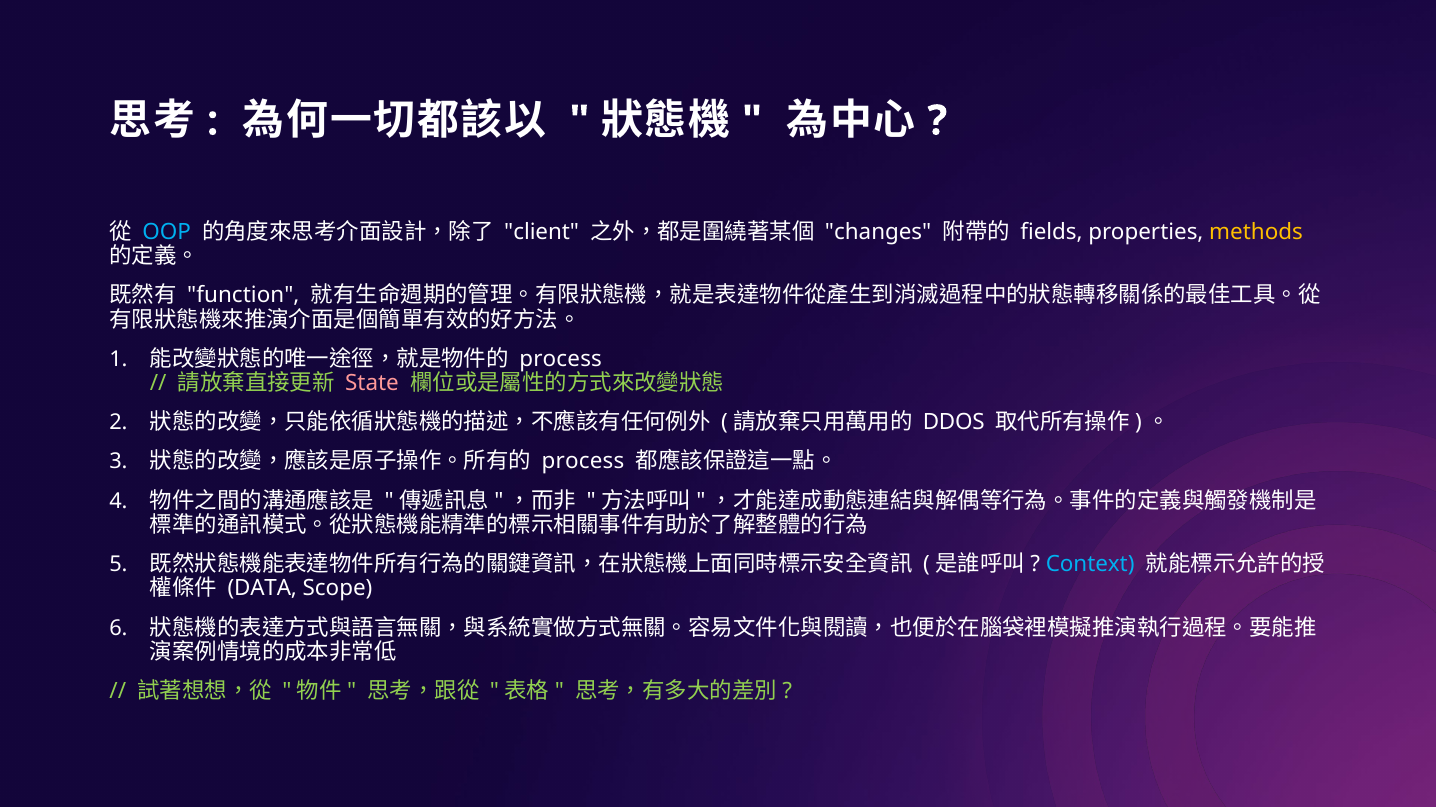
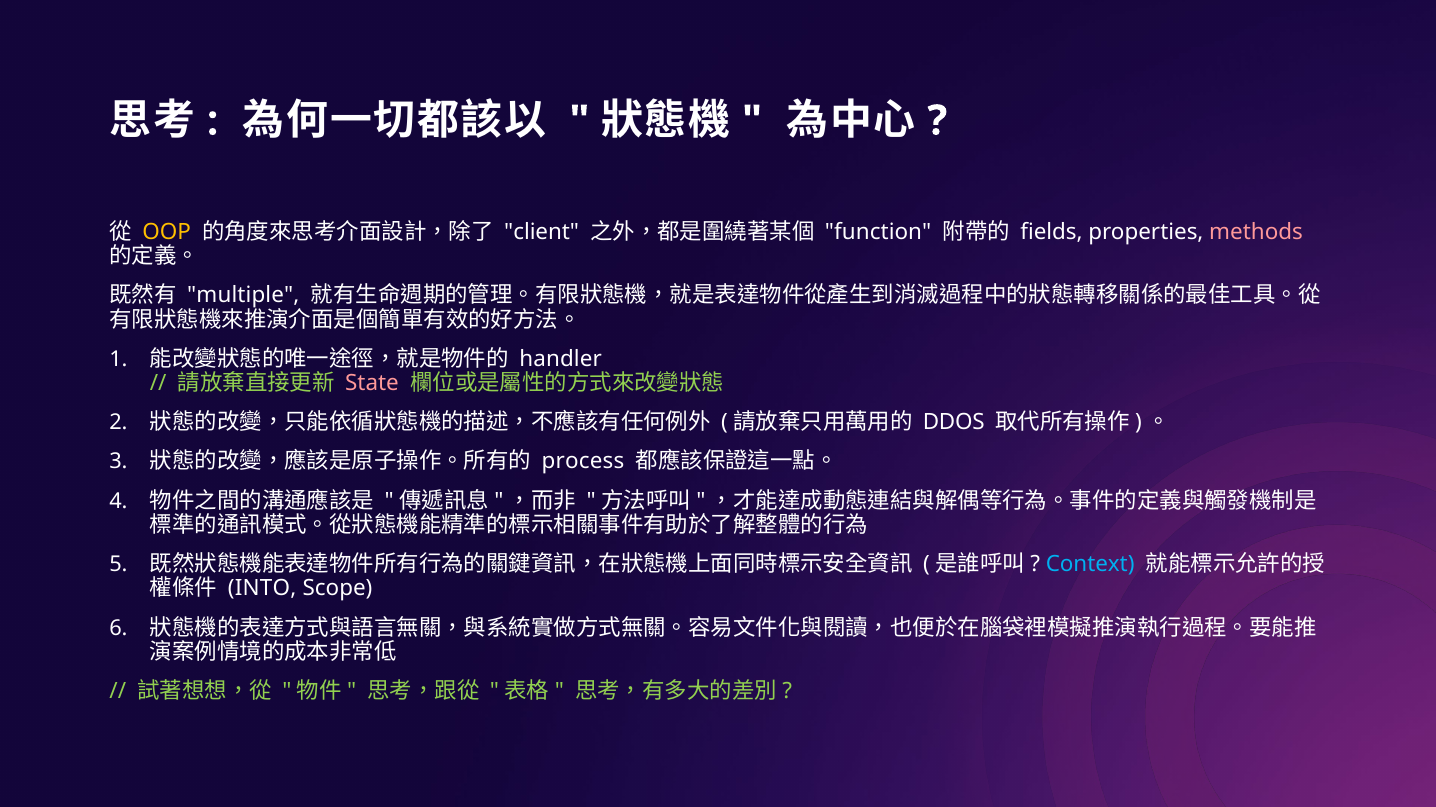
OOP colour: light blue -> yellow
changes: changes -> function
methods colour: yellow -> pink
function: function -> multiple
process at (561, 359): process -> handler
DATA: DATA -> INTO
